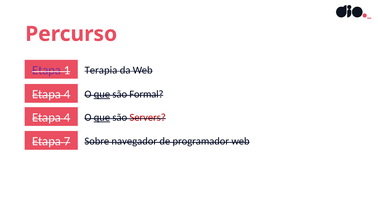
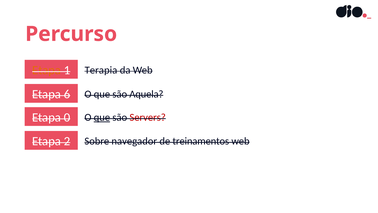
Etapa at (47, 70) colour: purple -> orange
4 at (67, 94): 4 -> 6
que at (102, 94) underline: present -> none
Formal: Formal -> Aquela
4 at (67, 117): 4 -> 0
7: 7 -> 2
programador: programador -> treinamentos
